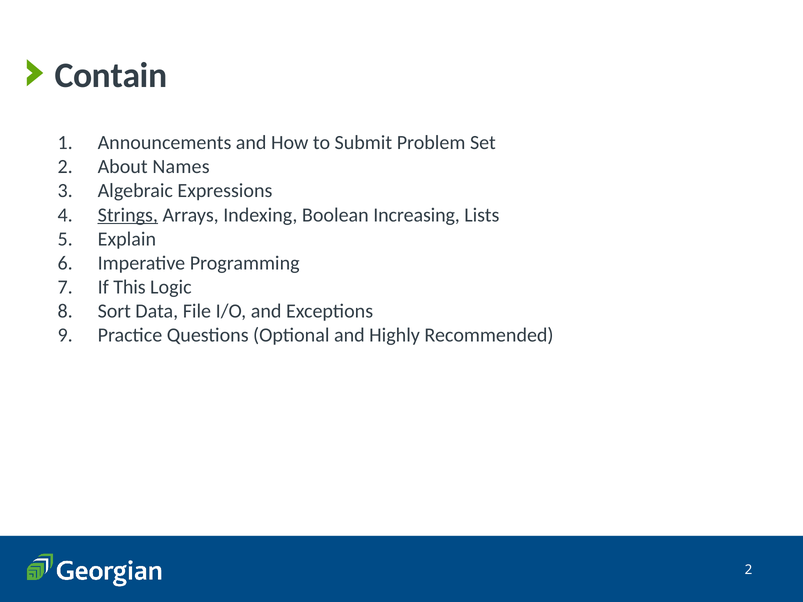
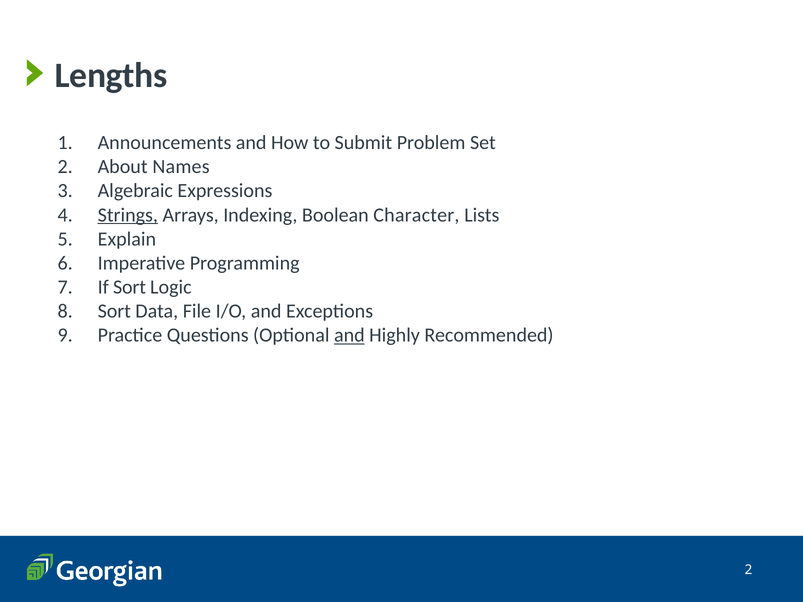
Contain: Contain -> Lengths
Increasing: Increasing -> Character
If This: This -> Sort
and at (349, 335) underline: none -> present
